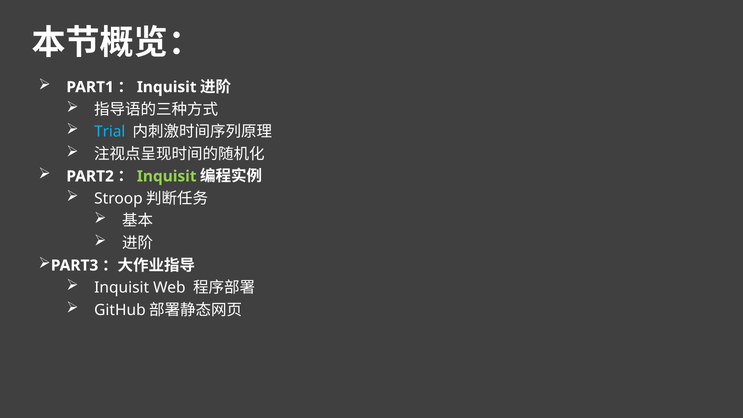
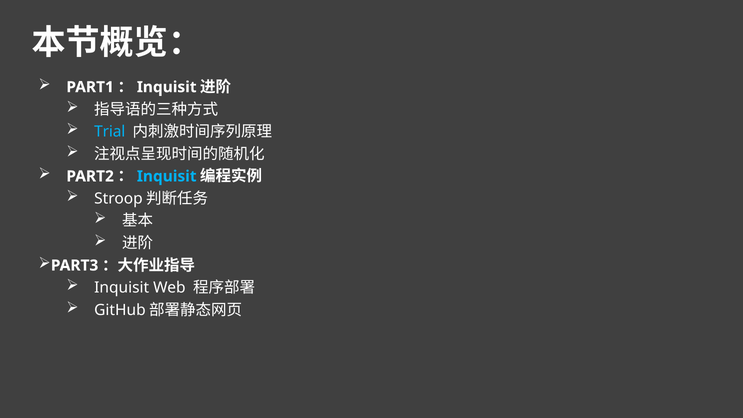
Inquisit at (167, 176) colour: light green -> light blue
